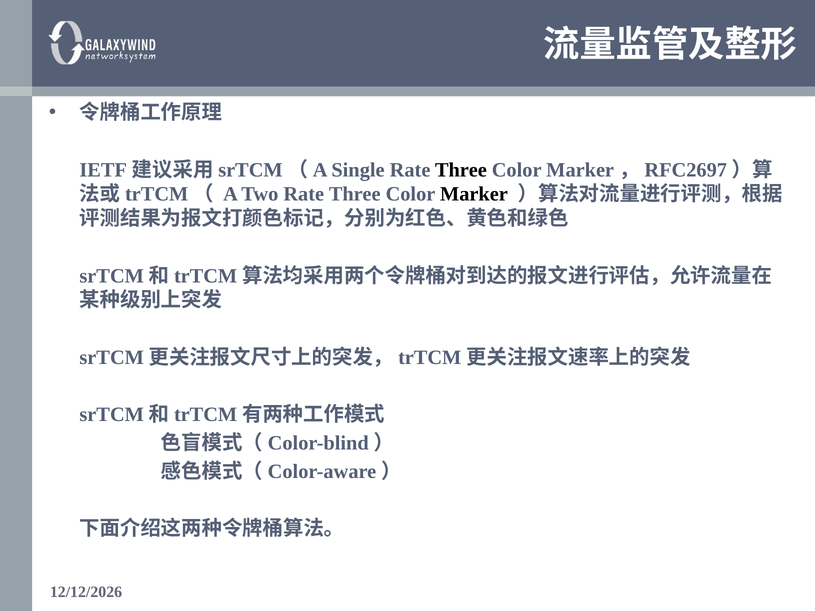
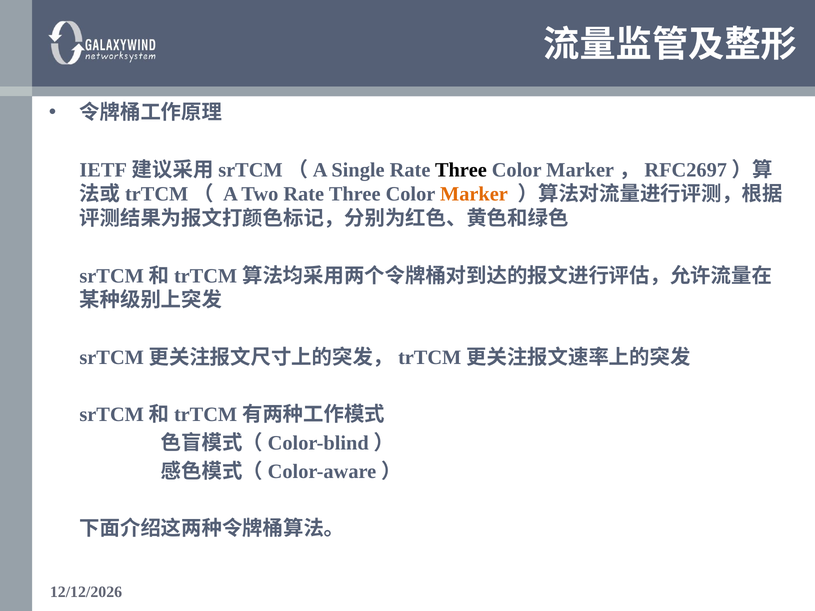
Marker at (474, 194) colour: black -> orange
